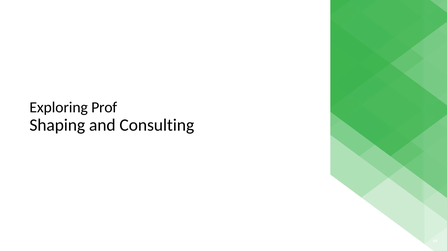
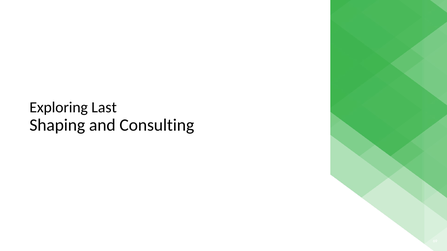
Prof: Prof -> Last
